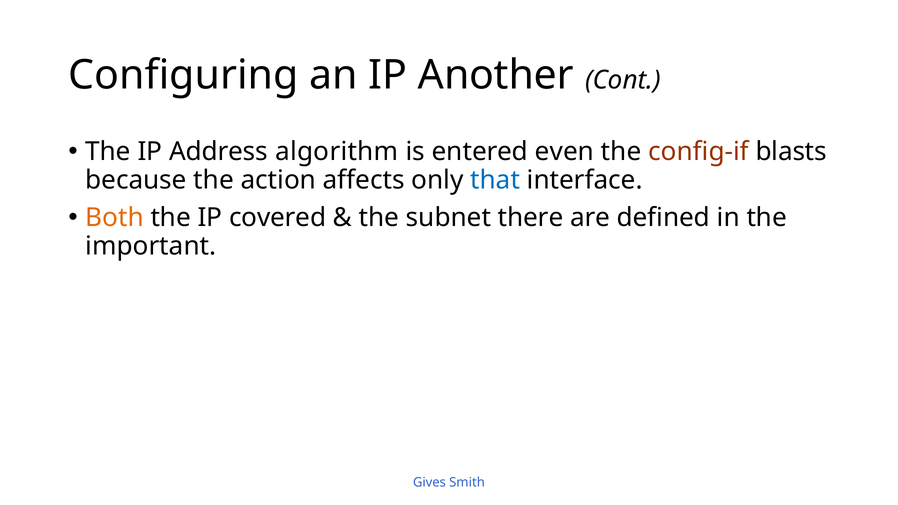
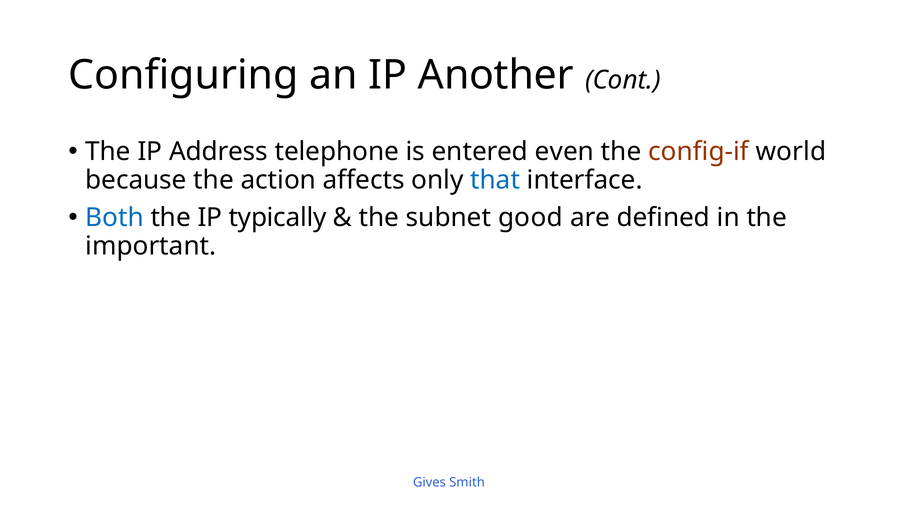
algorithm: algorithm -> telephone
blasts: blasts -> world
Both colour: orange -> blue
covered: covered -> typically
there: there -> good
